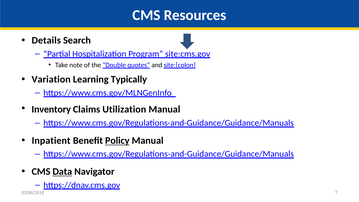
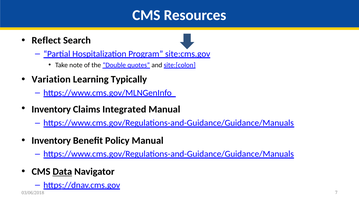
Details: Details -> Reflect
Utilization: Utilization -> Integrated
Inpatient at (51, 141): Inpatient -> Inventory
Policy underline: present -> none
